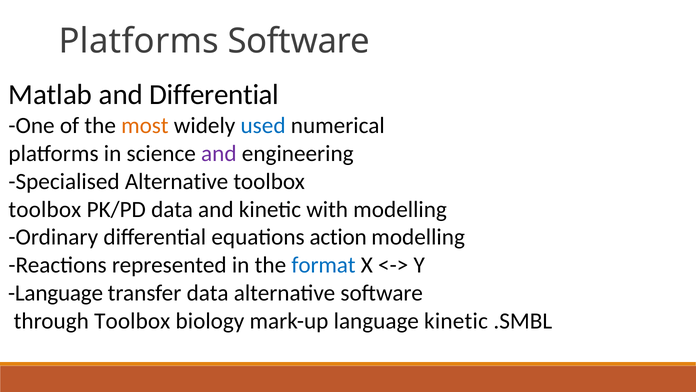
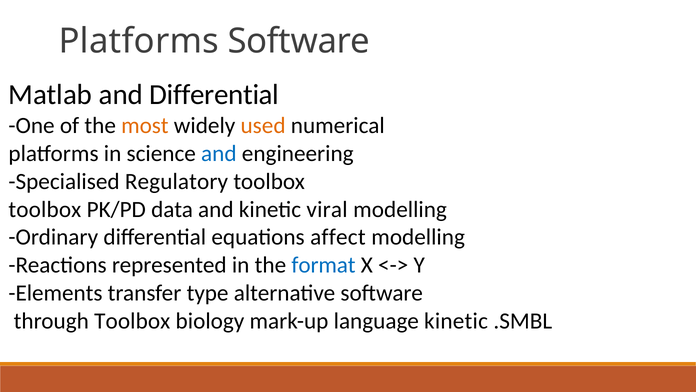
used colour: blue -> orange
and at (219, 153) colour: purple -> blue
Specialised Alternative: Alternative -> Regulatory
with: with -> viral
action: action -> affect
Language at (56, 293): Language -> Elements
transfer data: data -> type
